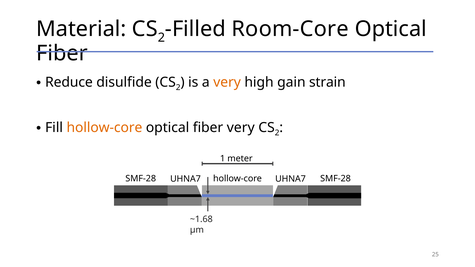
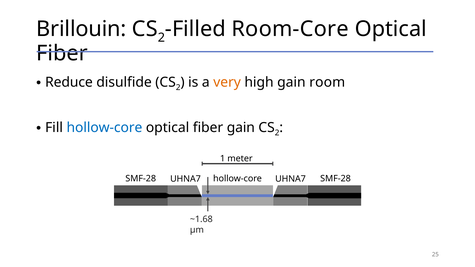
Material: Material -> Brillouin
strain: strain -> room
hollow-core at (104, 128) colour: orange -> blue
fiber very: very -> gain
